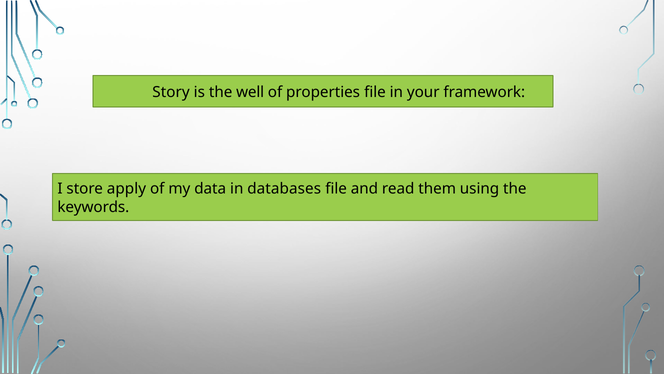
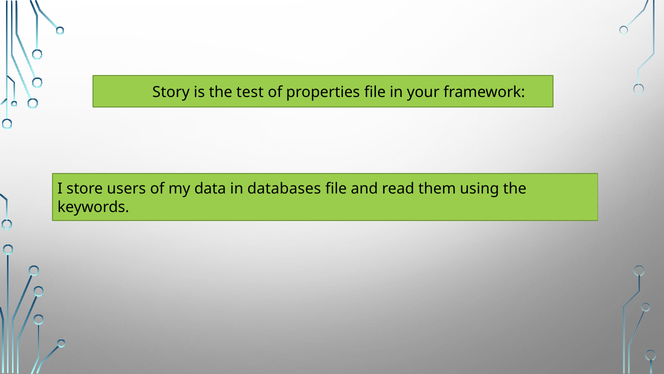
well: well -> test
apply: apply -> users
